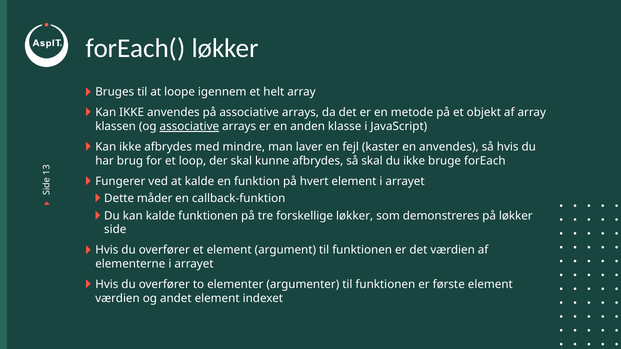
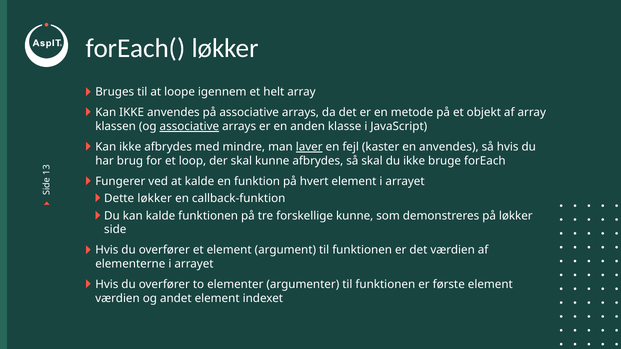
laver underline: none -> present
Dette måder: måder -> løkker
forskellige løkker: løkker -> kunne
